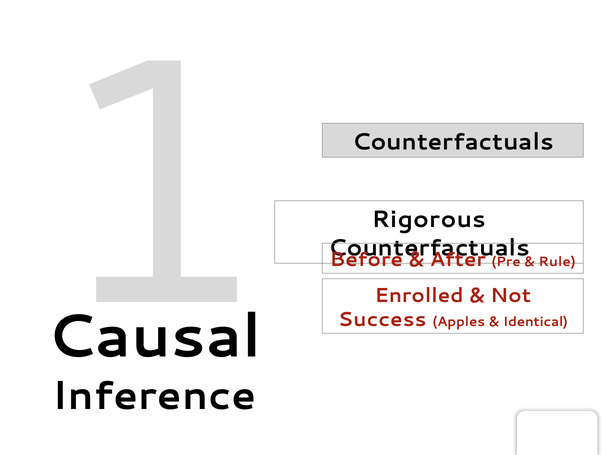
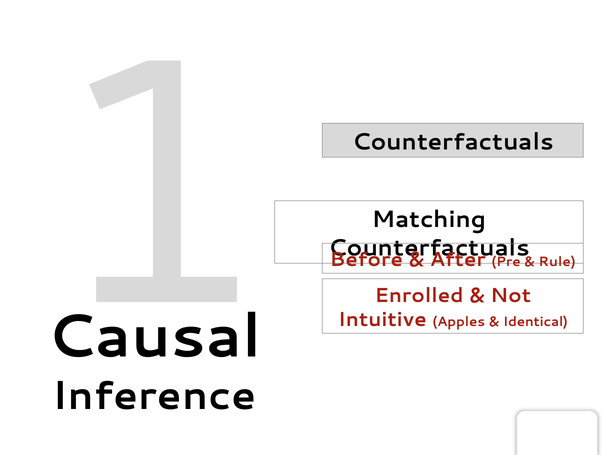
Rigorous: Rigorous -> Matching
Success: Success -> Intuitive
